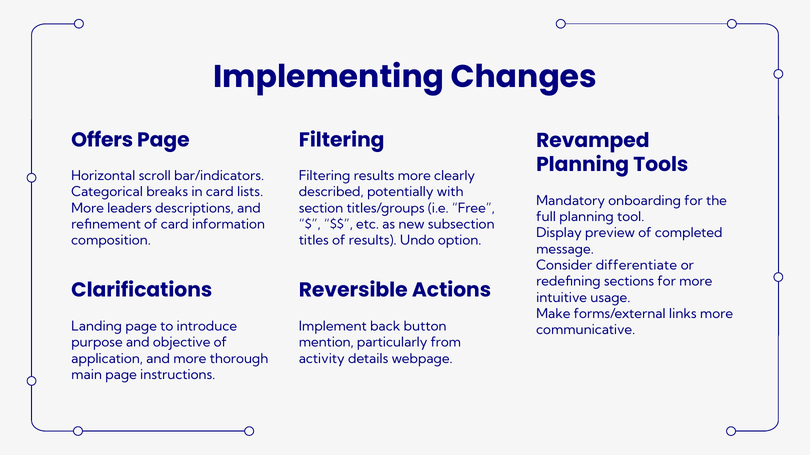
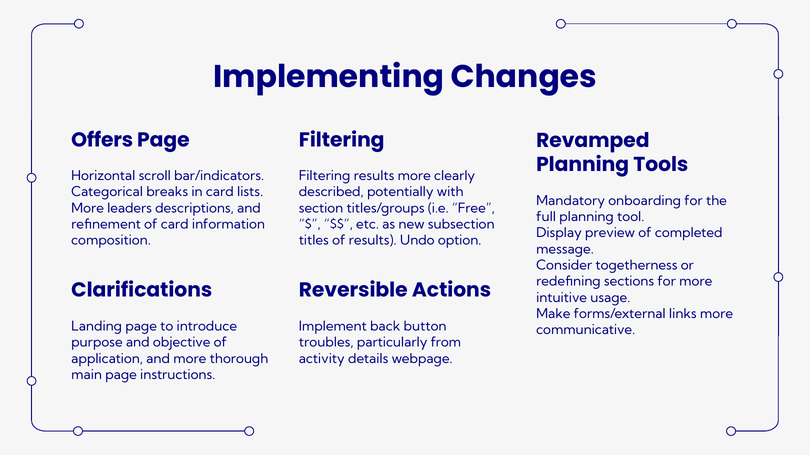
differentiate: differentiate -> togetherness
mention: mention -> troubles
